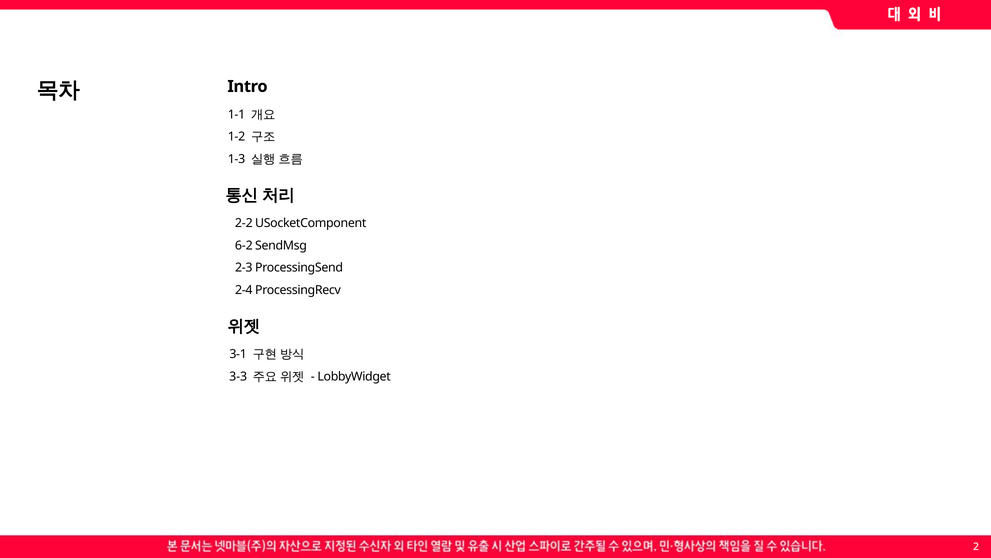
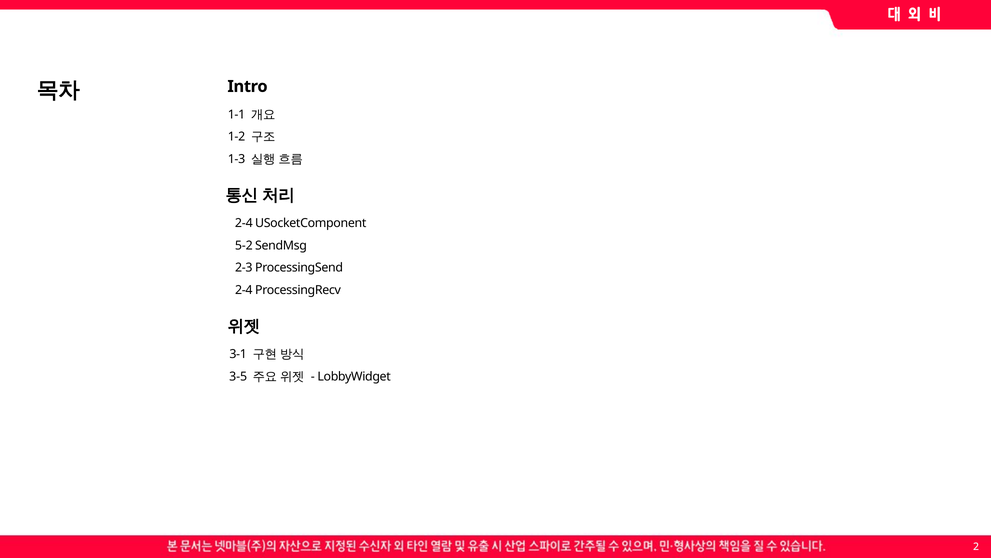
2-2 at (244, 223): 2-2 -> 2-4
6-2: 6-2 -> 5-2
3-3: 3-3 -> 3-5
